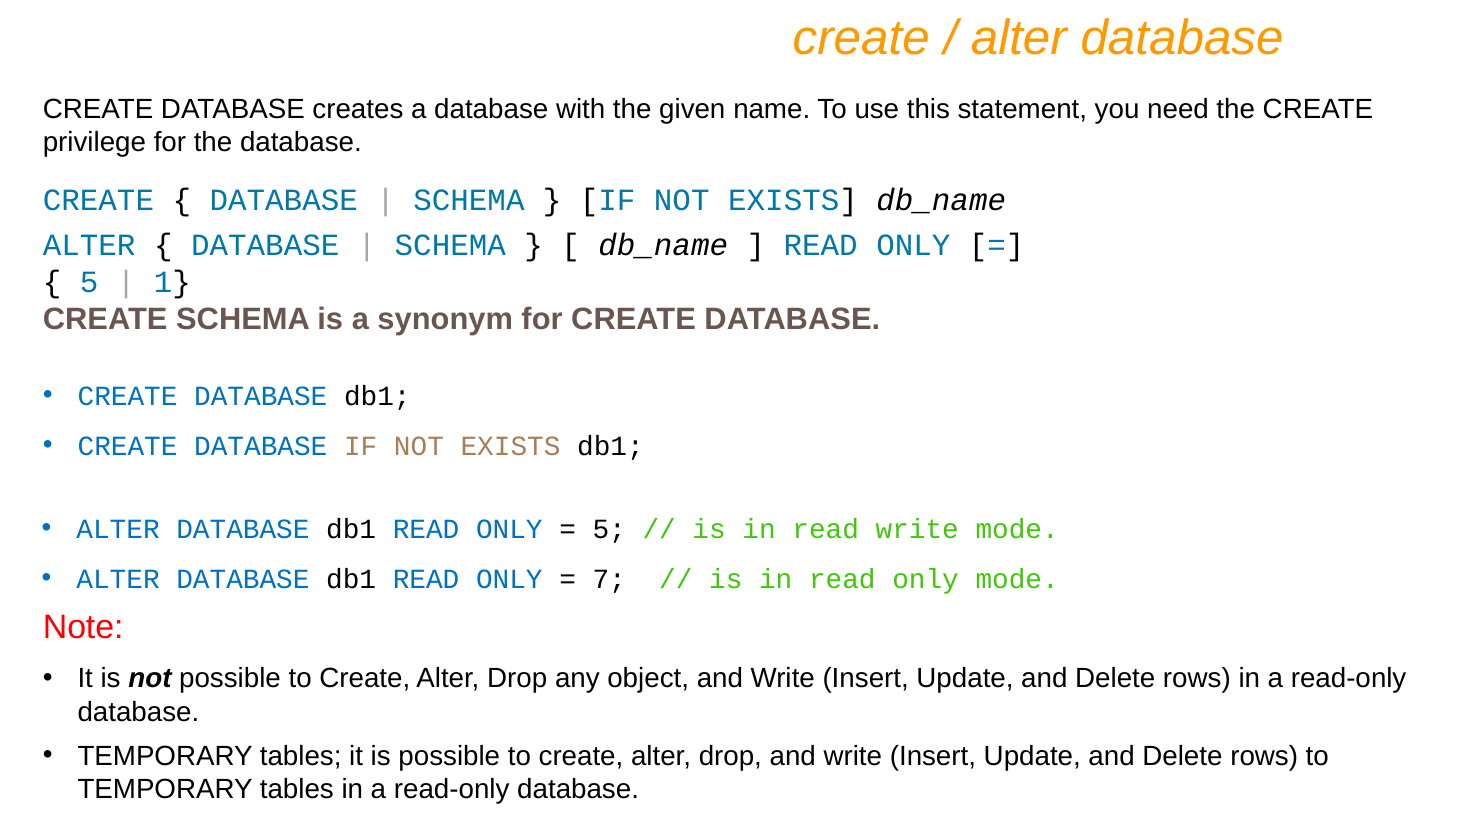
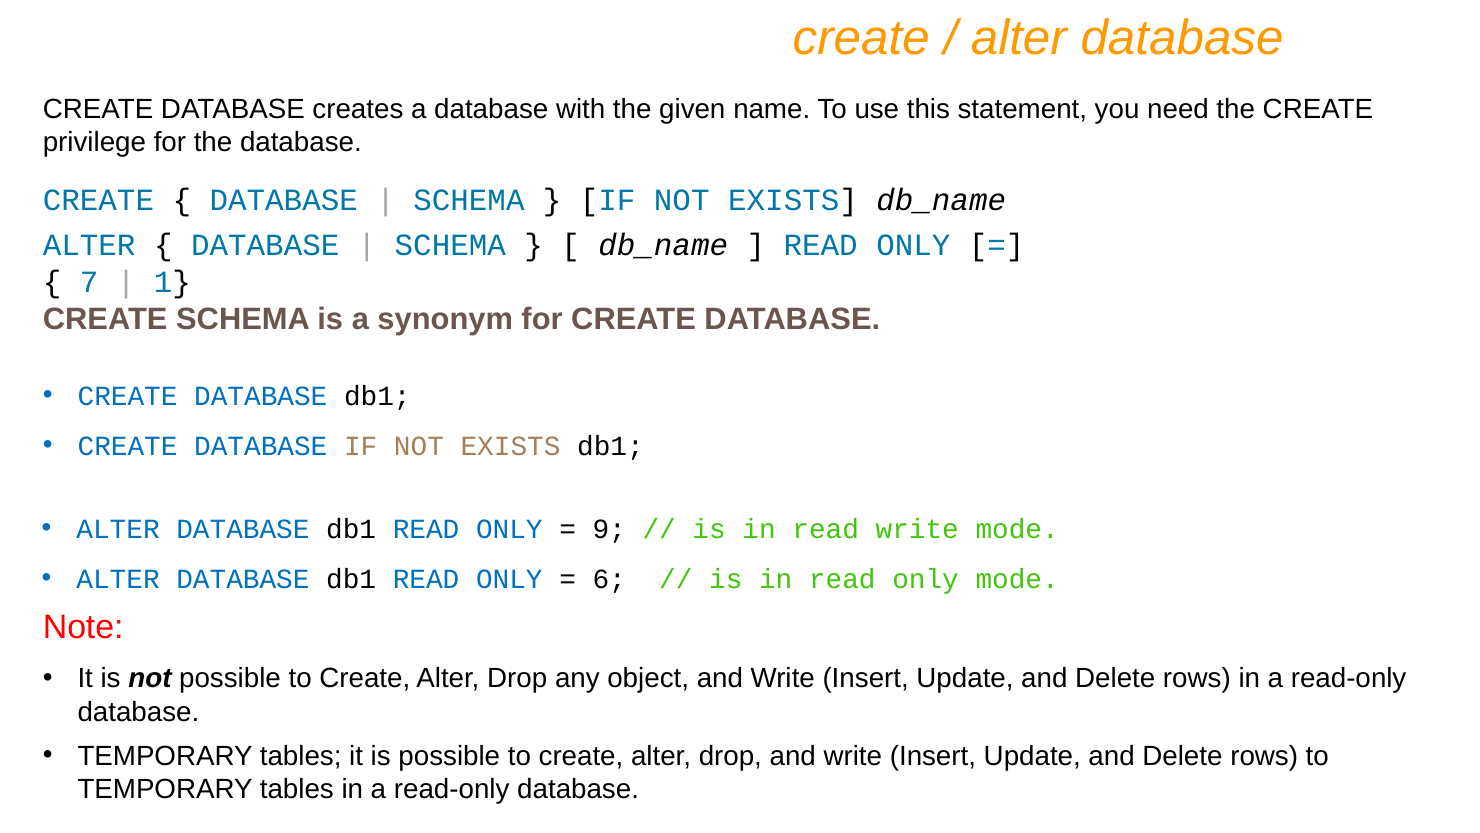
5 at (89, 282): 5 -> 7
5 at (609, 529): 5 -> 9
7: 7 -> 6
